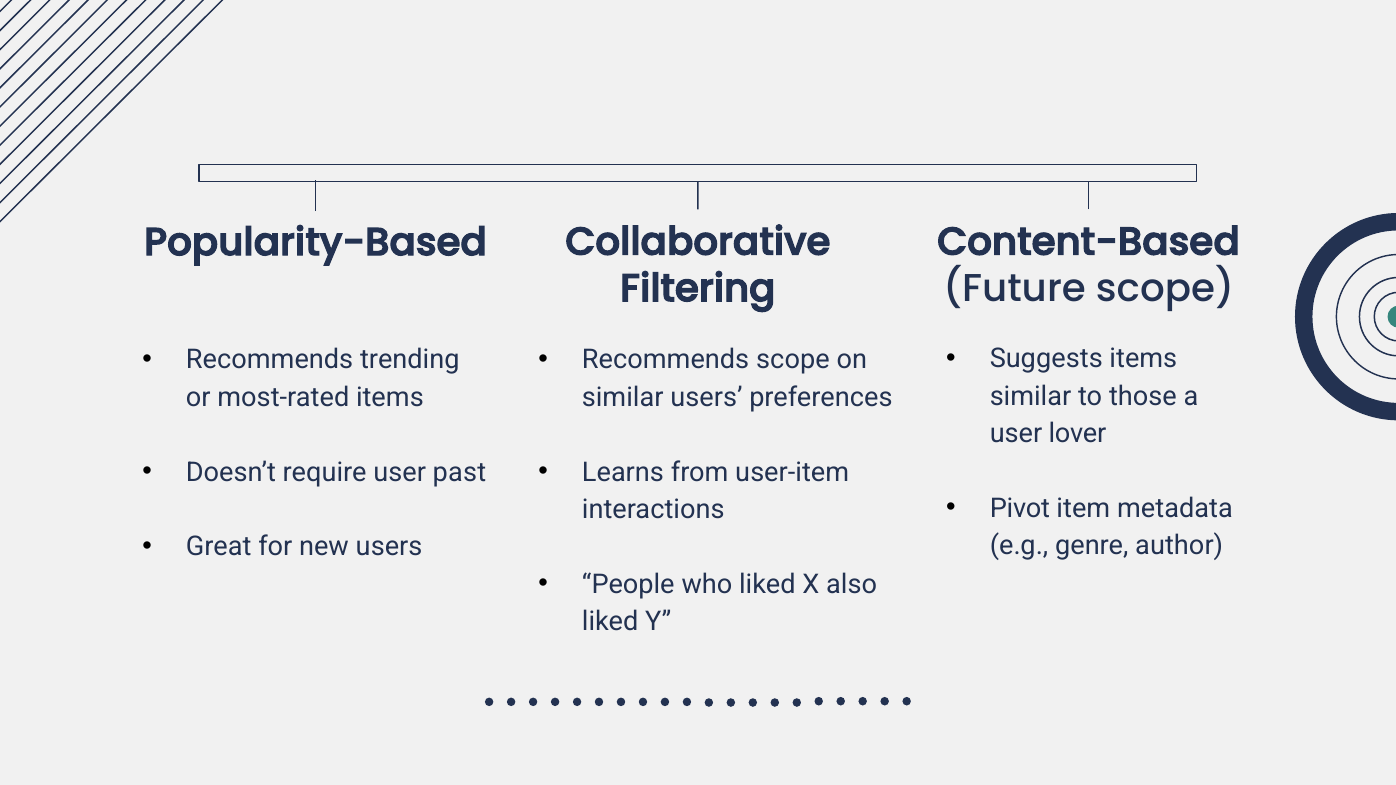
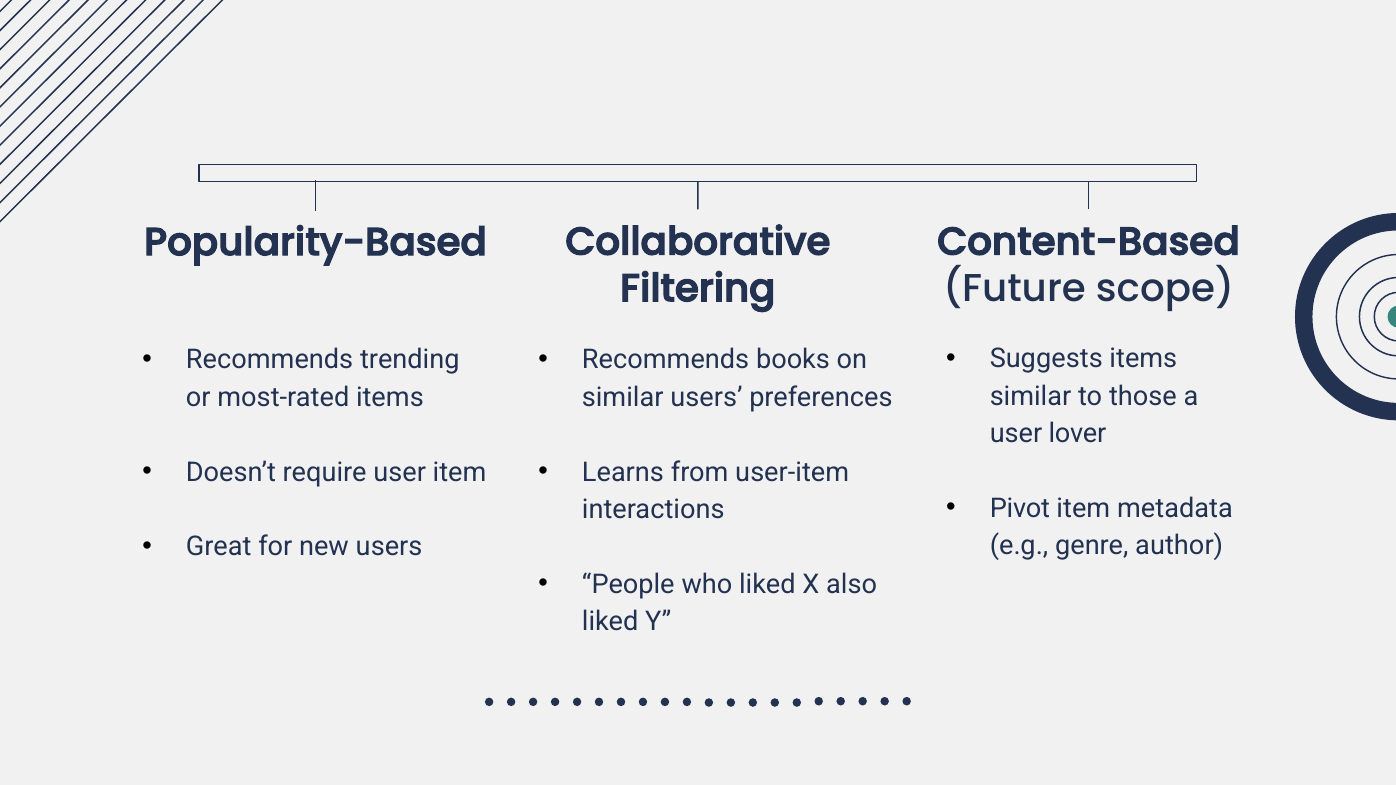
Recommends scope: scope -> books
user past: past -> item
